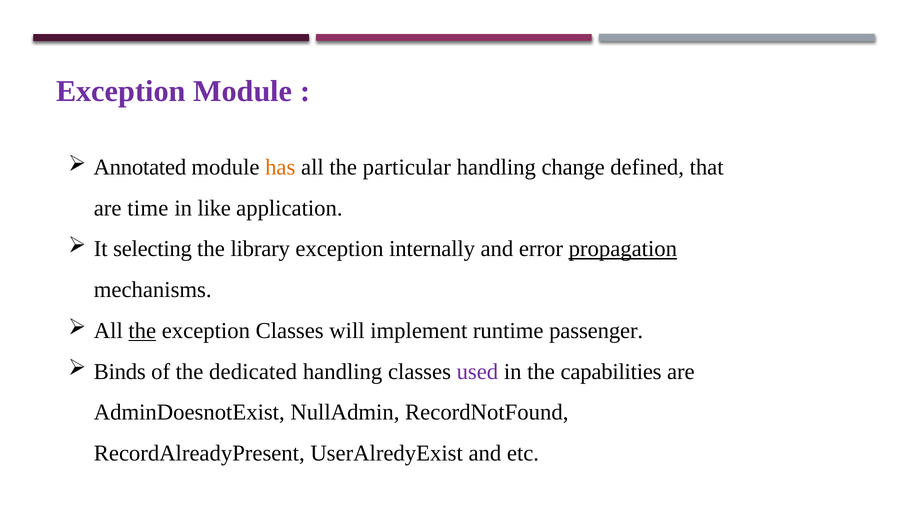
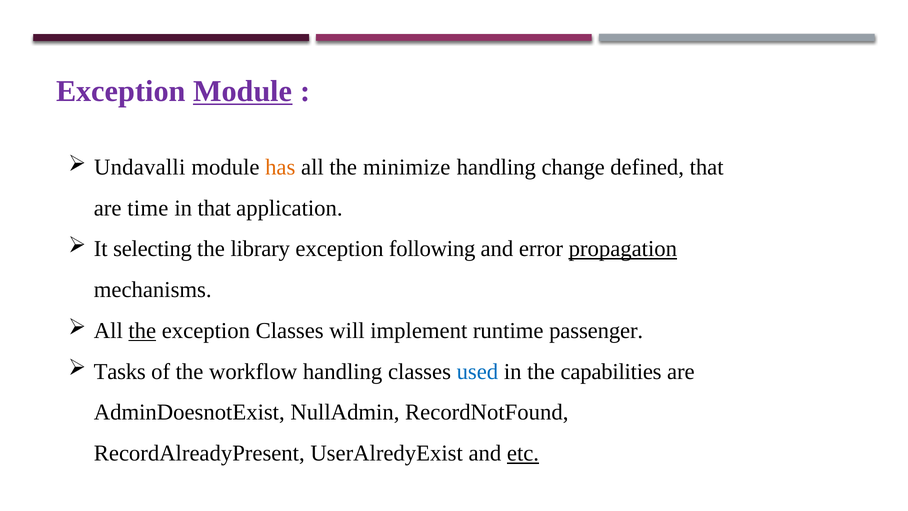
Module at (243, 91) underline: none -> present
Annotated: Annotated -> Undavalli
particular: particular -> minimize
in like: like -> that
internally: internally -> following
Binds: Binds -> Tasks
dedicated: dedicated -> workflow
used colour: purple -> blue
etc underline: none -> present
